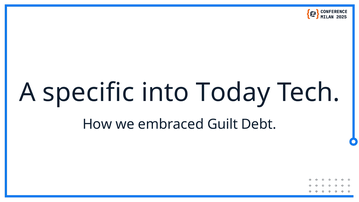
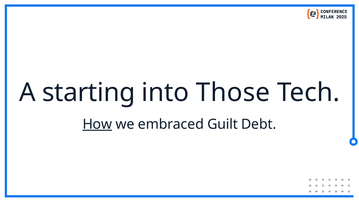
specific: specific -> starting
Today: Today -> Those
How underline: none -> present
